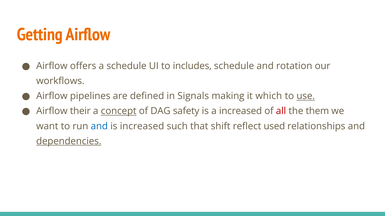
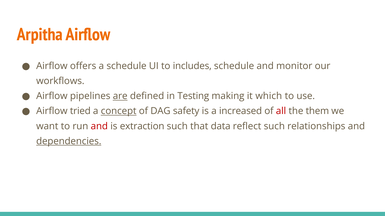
Getting: Getting -> Arpitha
rotation: rotation -> monitor
are underline: none -> present
Signals: Signals -> Testing
use underline: present -> none
their: their -> tried
and at (99, 126) colour: blue -> red
is increased: increased -> extraction
shift: shift -> data
reflect used: used -> such
